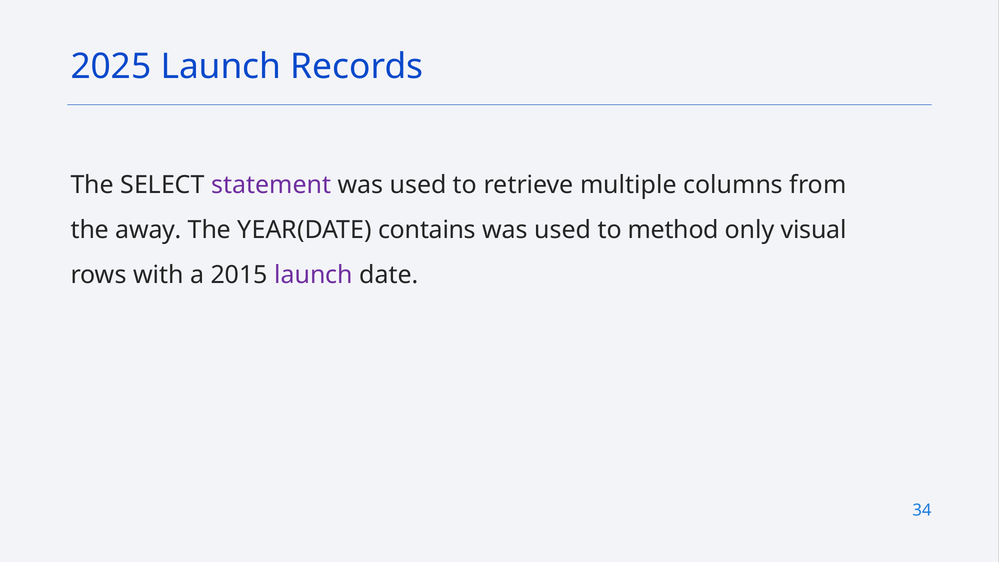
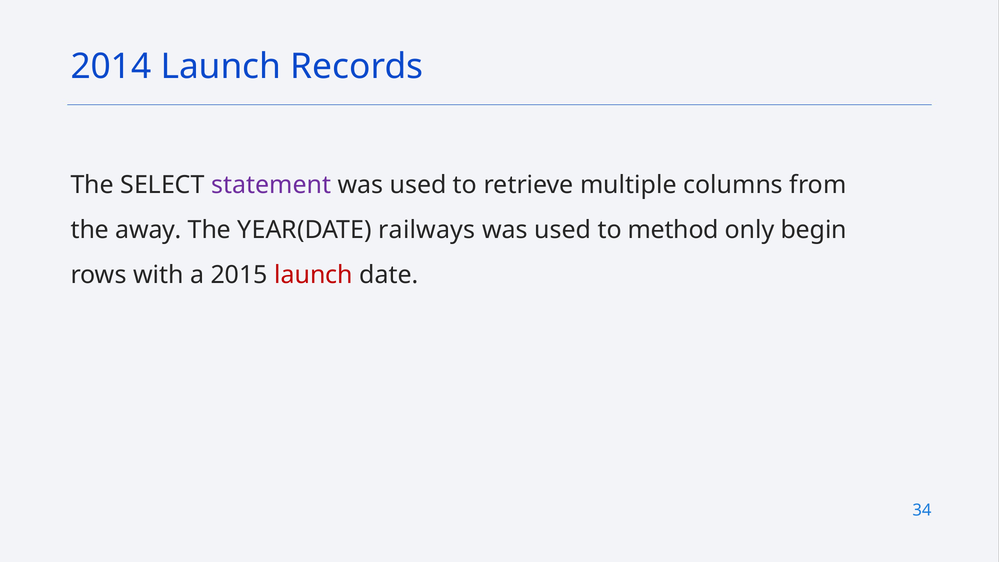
2025: 2025 -> 2014
contains: contains -> railways
visual: visual -> begin
launch at (314, 275) colour: purple -> red
